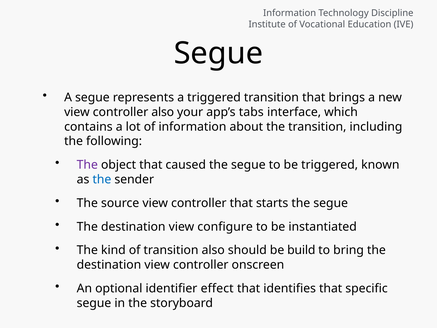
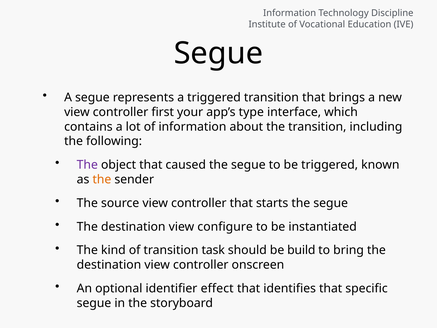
controller also: also -> first
tabs: tabs -> type
the at (102, 179) colour: blue -> orange
transition also: also -> task
